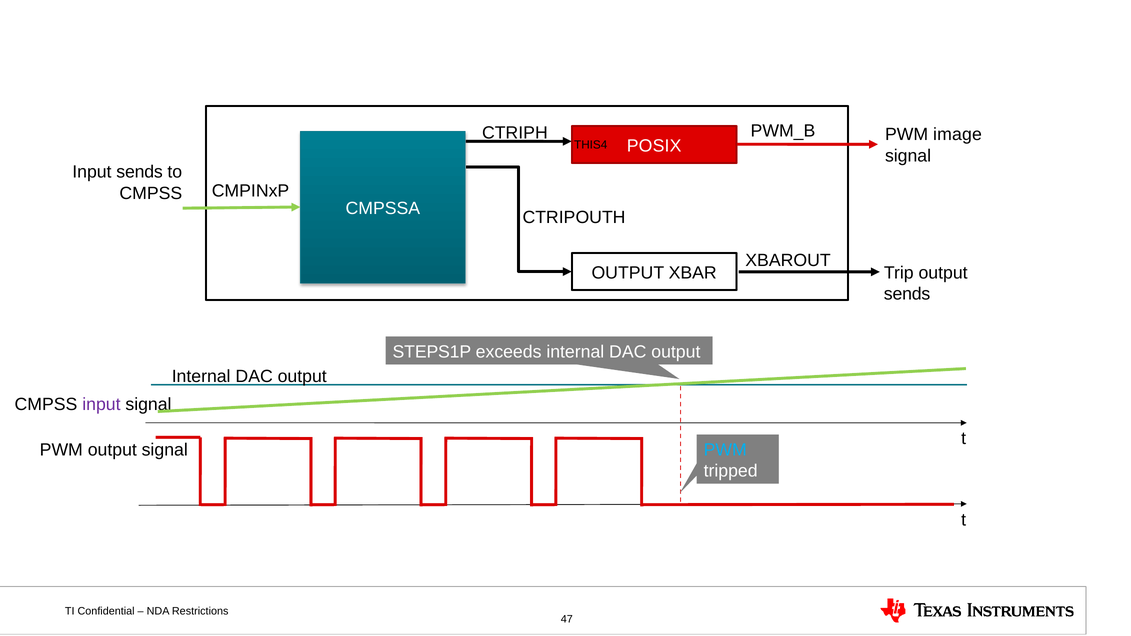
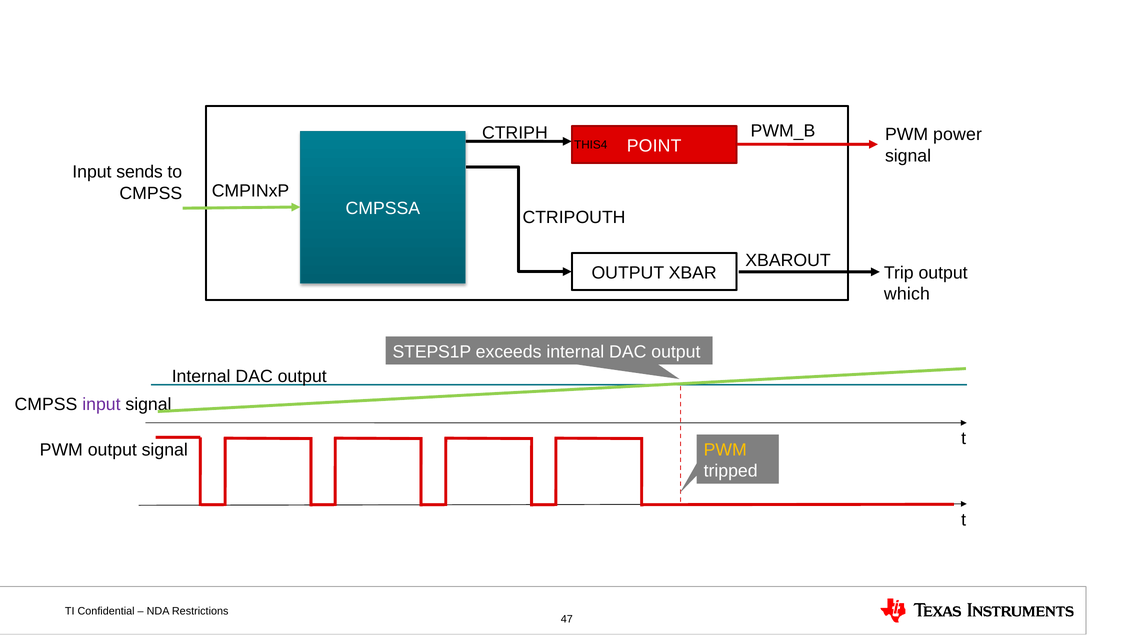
image: image -> power
POSIX: POSIX -> POINT
sends at (907, 294): sends -> which
PWM at (725, 450) colour: light blue -> yellow
